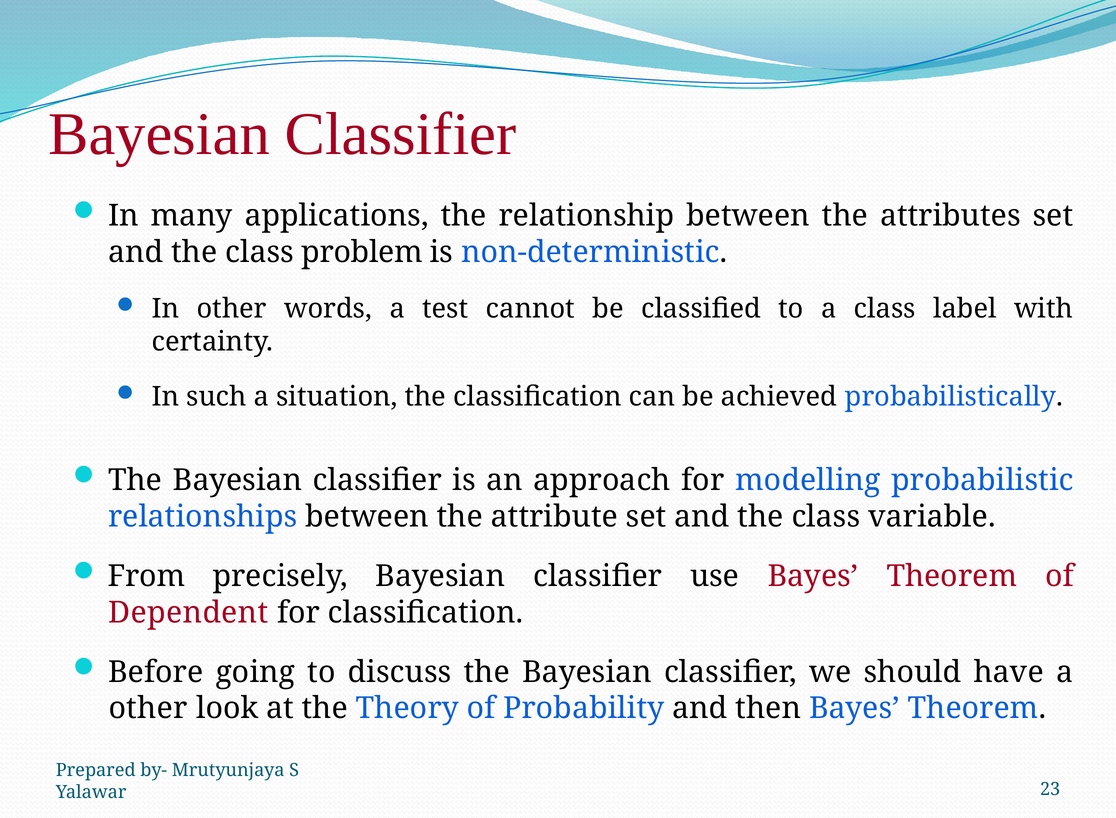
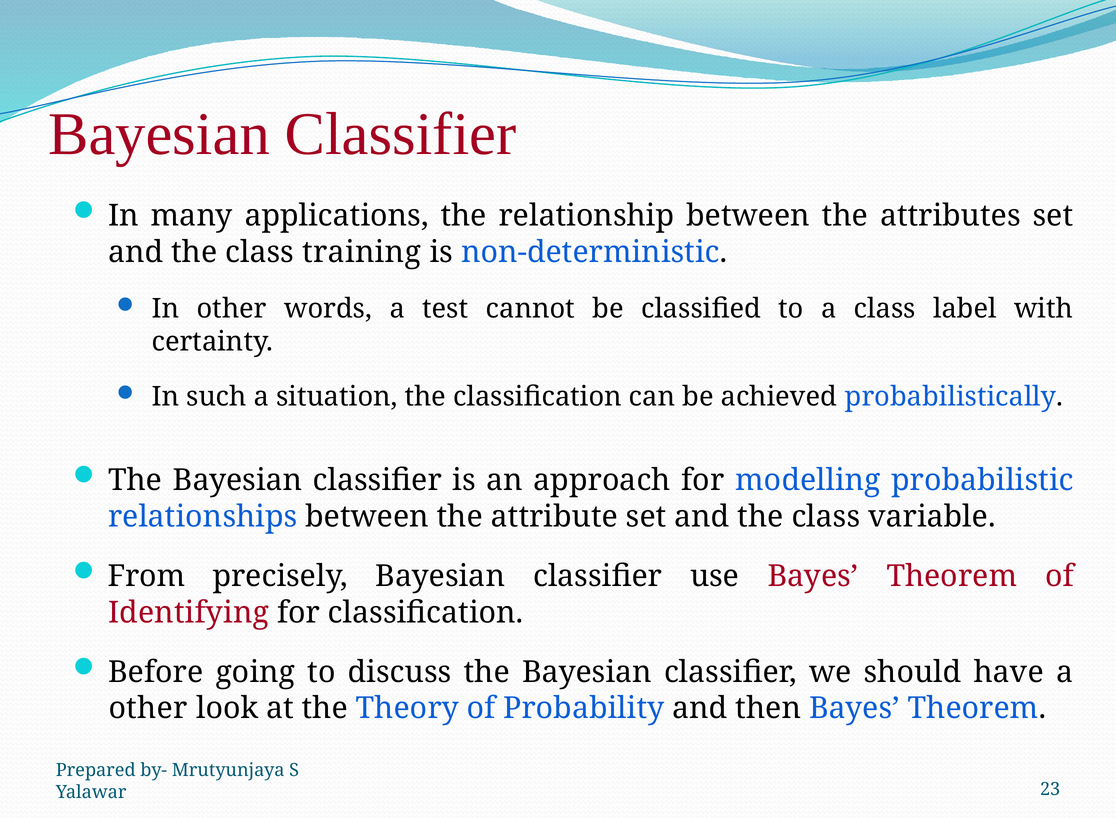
problem: problem -> training
Dependent: Dependent -> Identifying
